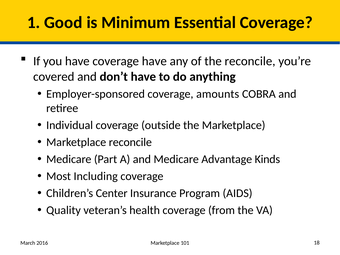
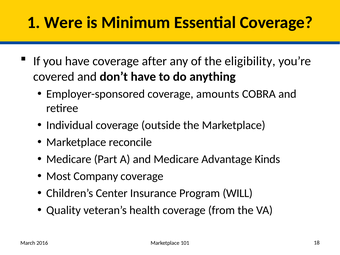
Good: Good -> Were
coverage have: have -> after
the reconcile: reconcile -> eligibility
Including: Including -> Company
AIDS: AIDS -> WILL
